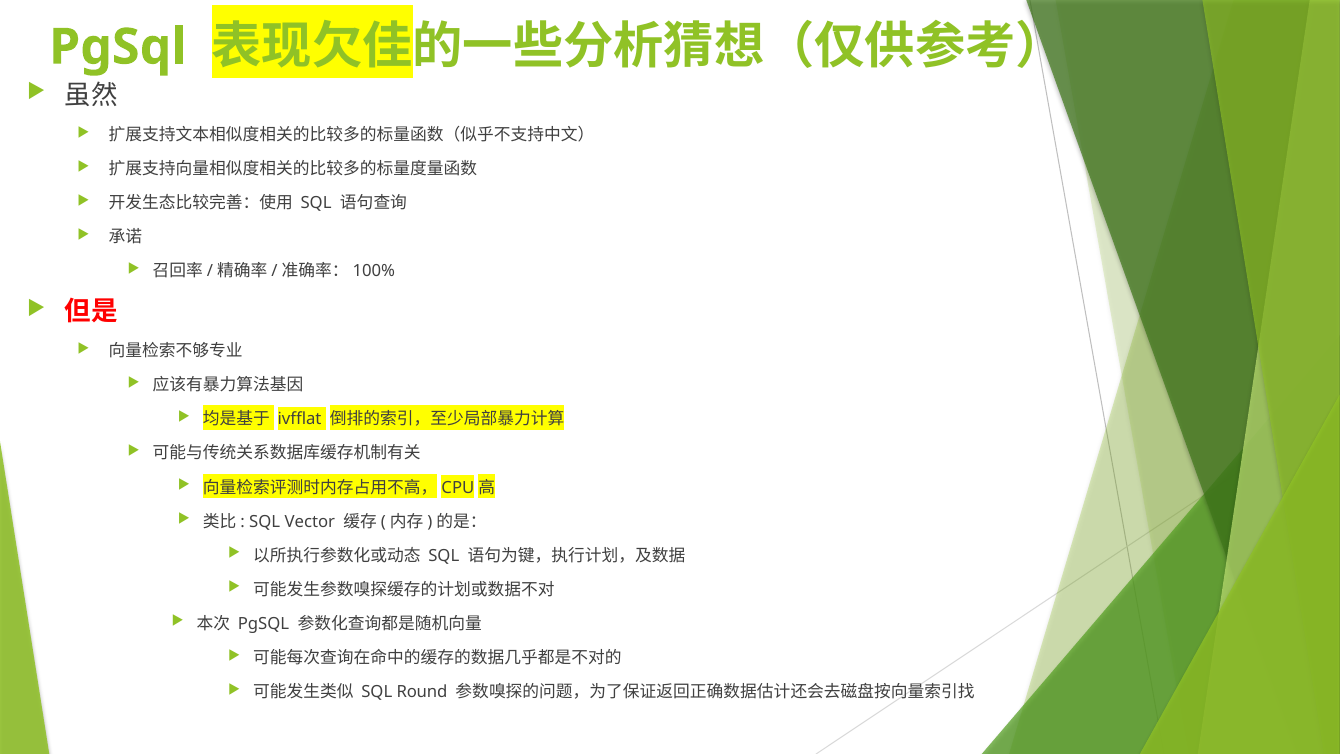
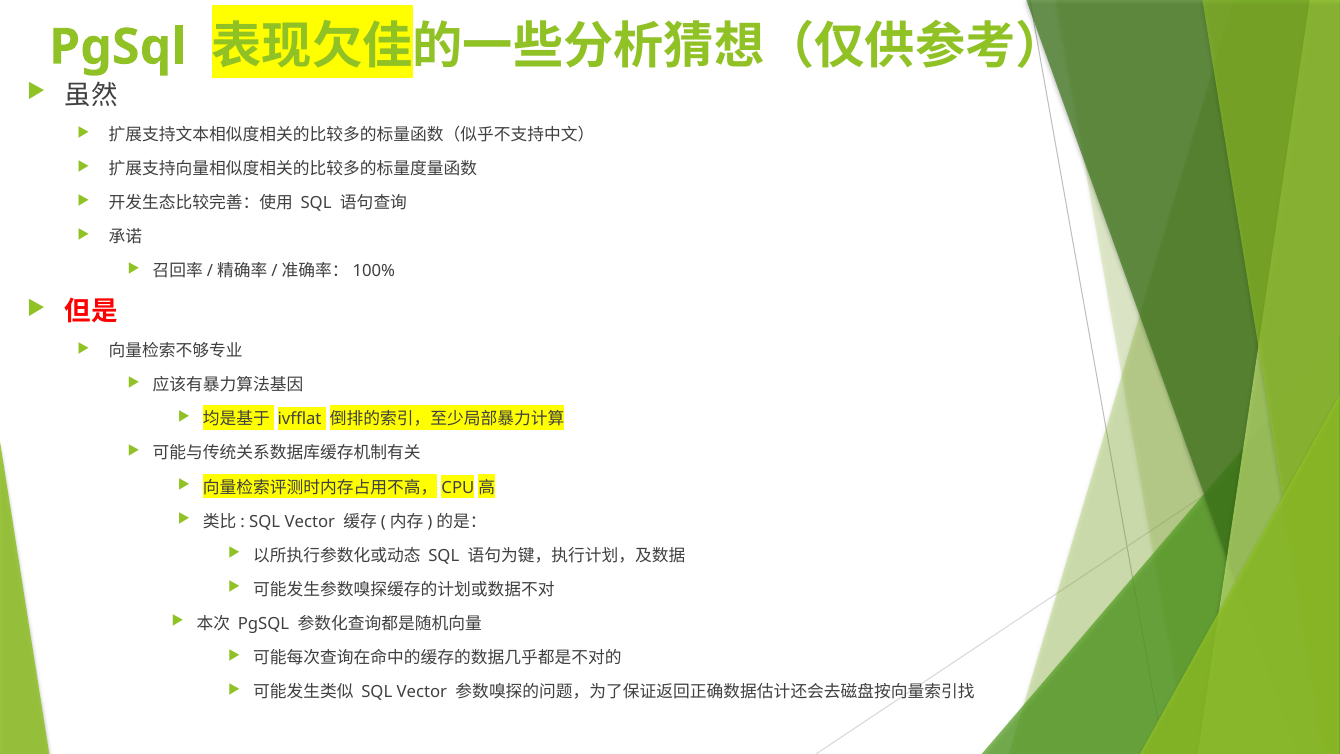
Round at (422, 692): Round -> Vector
